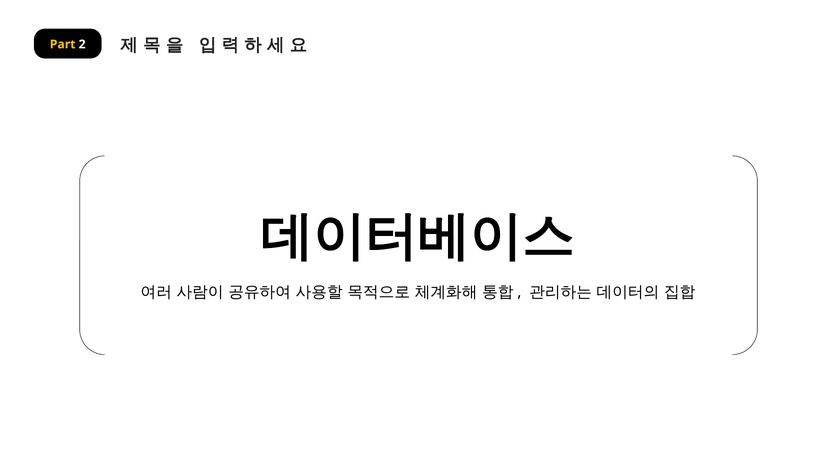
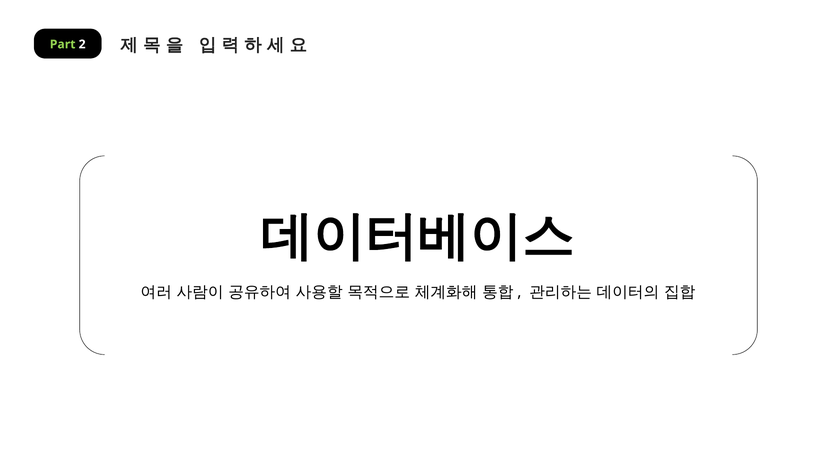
Part colour: yellow -> light green
